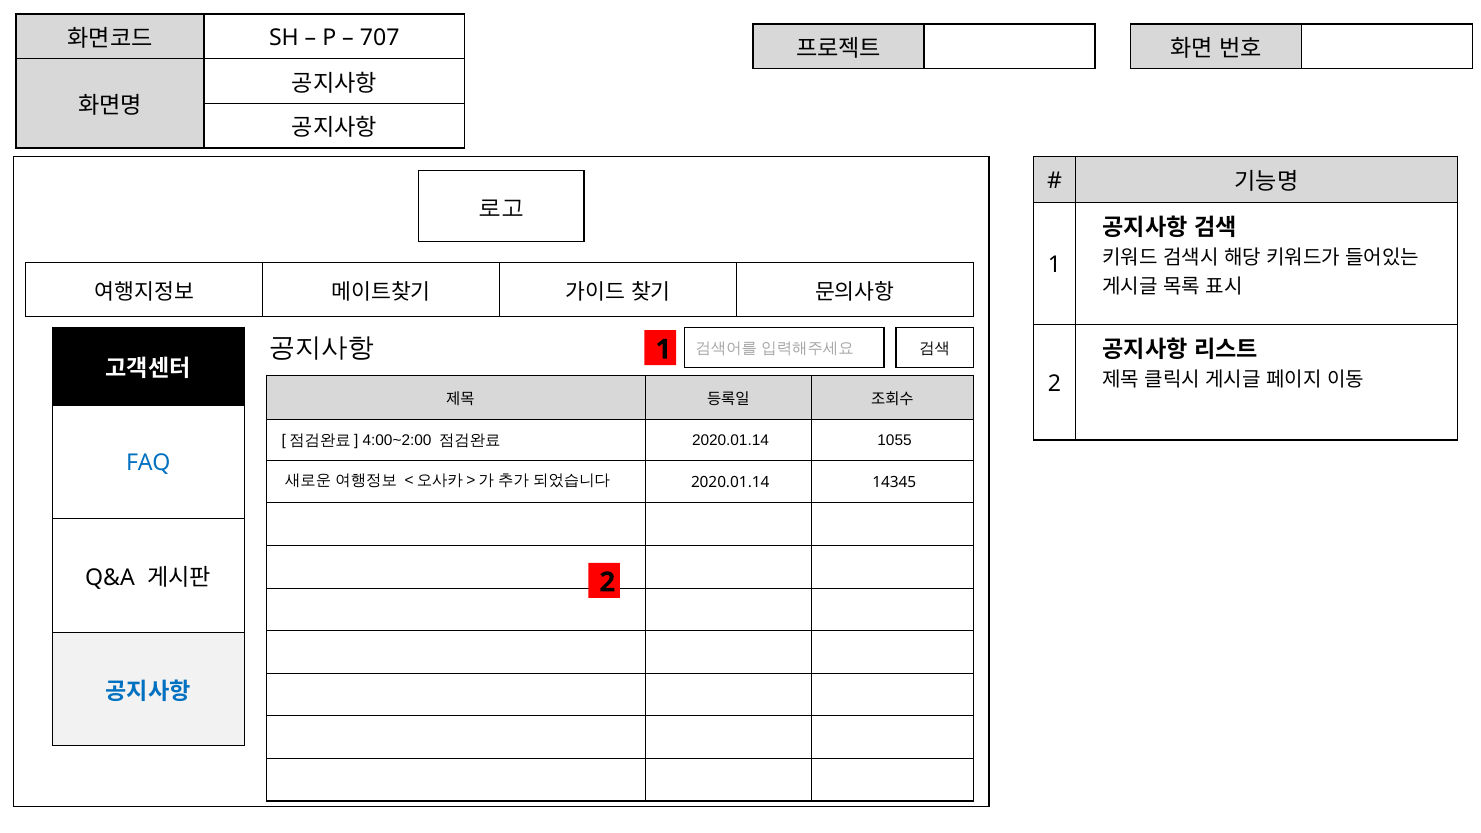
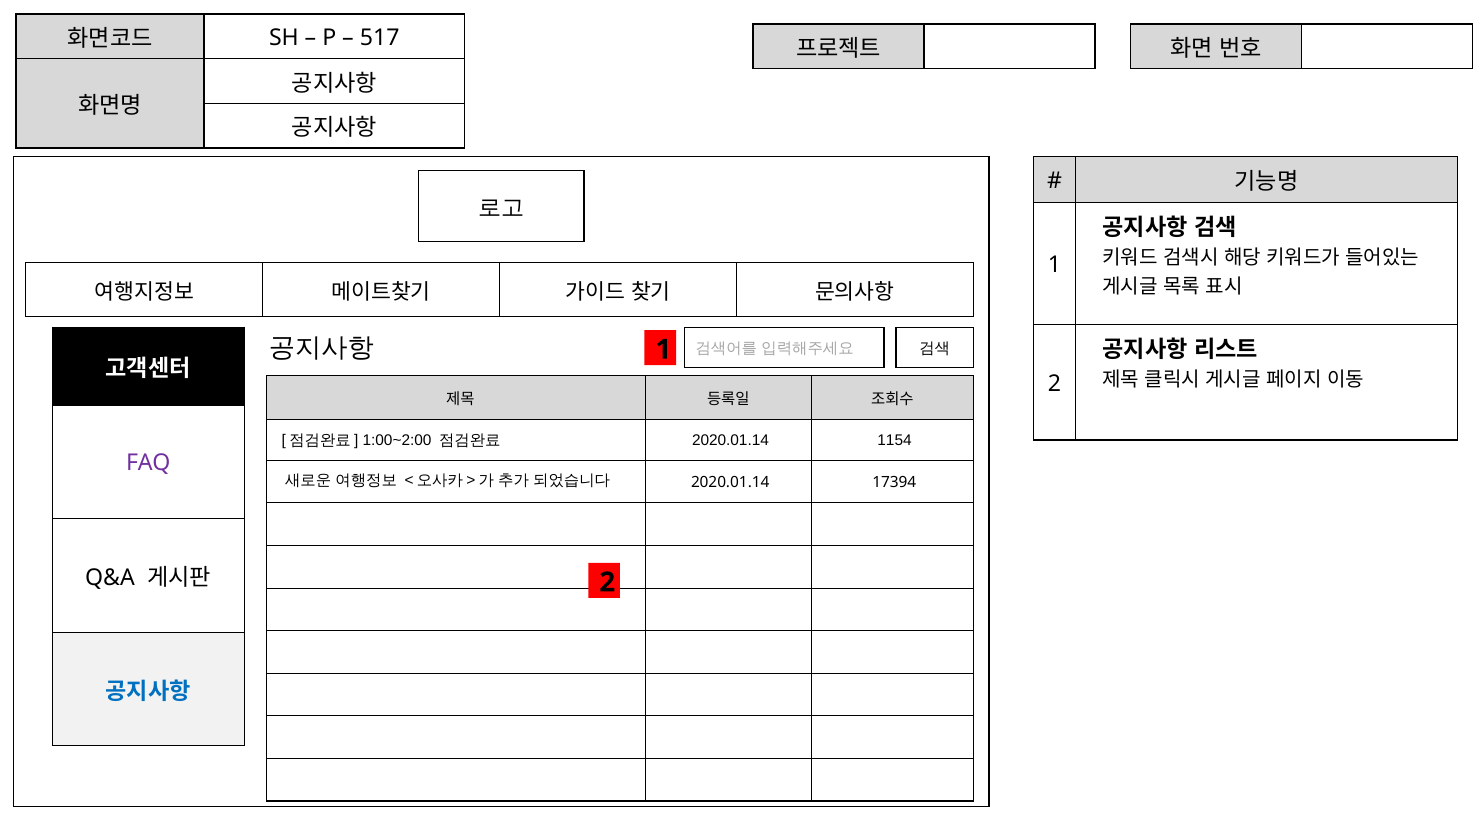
707: 707 -> 517
4:00~2:00: 4:00~2:00 -> 1:00~2:00
1055: 1055 -> 1154
FAQ colour: blue -> purple
14345: 14345 -> 17394
